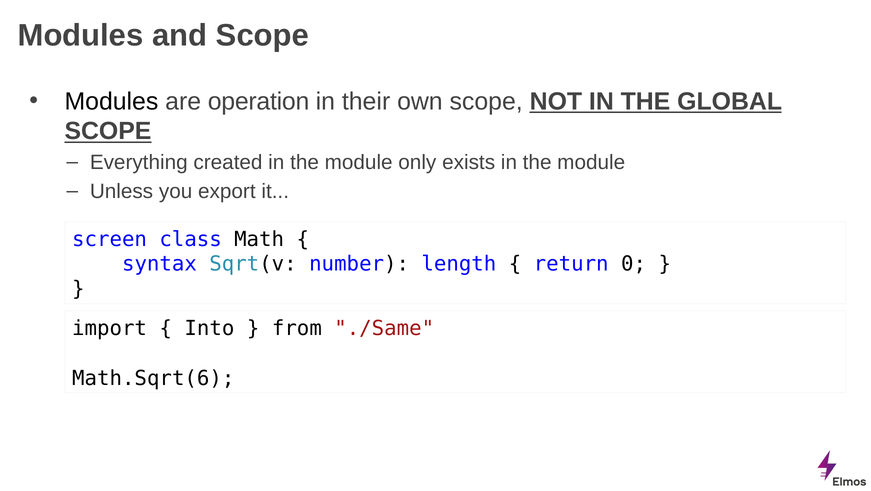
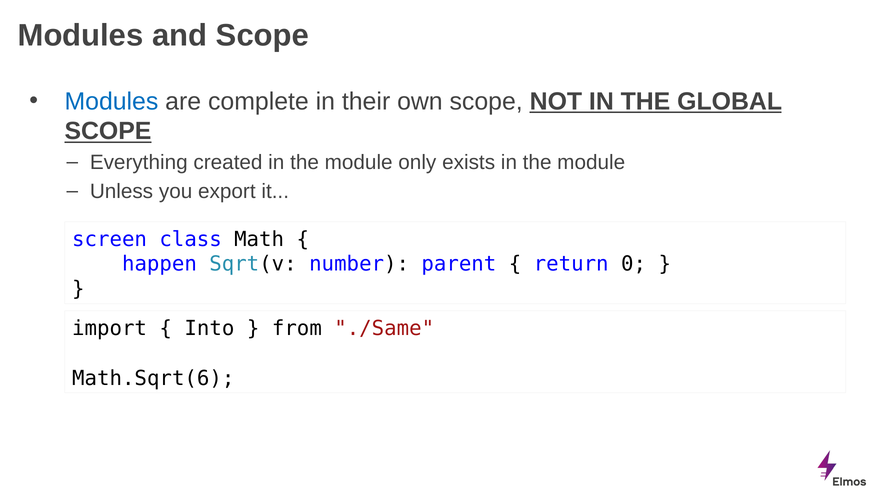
Modules at (111, 101) colour: black -> blue
operation: operation -> complete
syntax: syntax -> happen
length: length -> parent
